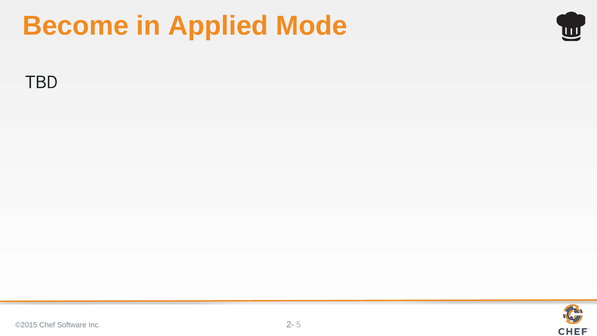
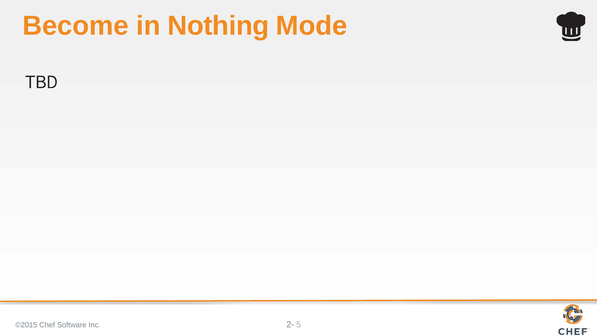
Applied: Applied -> Nothing
